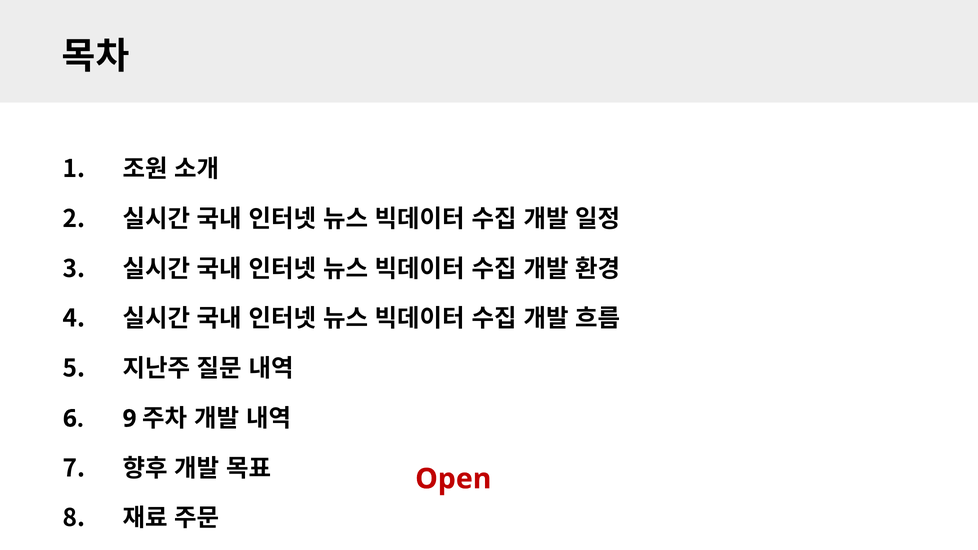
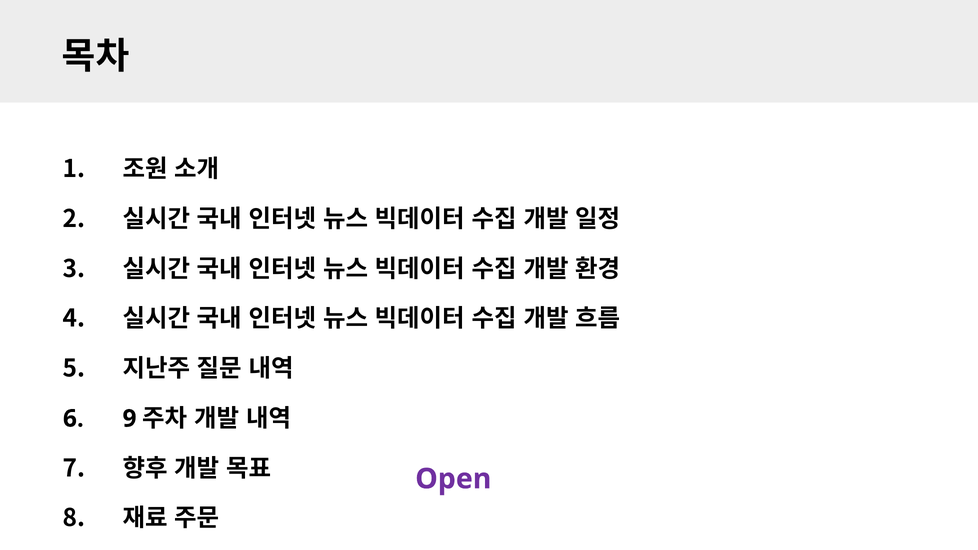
Open colour: red -> purple
